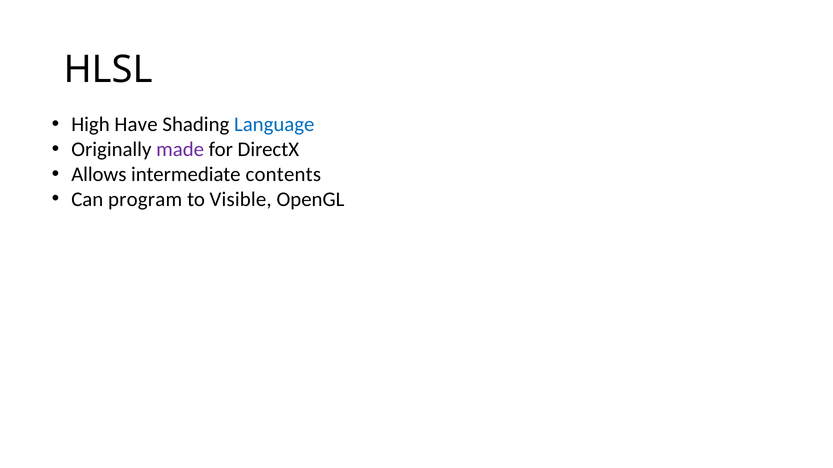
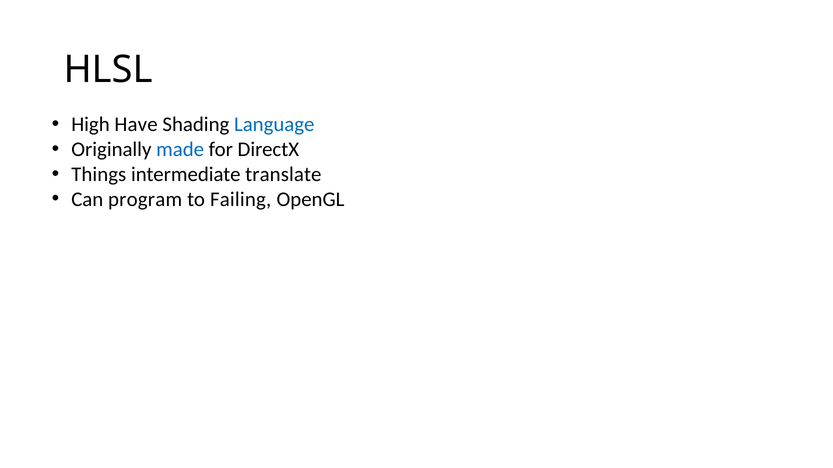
made colour: purple -> blue
Allows: Allows -> Things
contents: contents -> translate
Visible: Visible -> Failing
